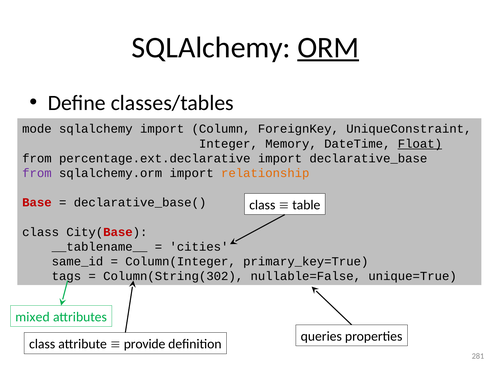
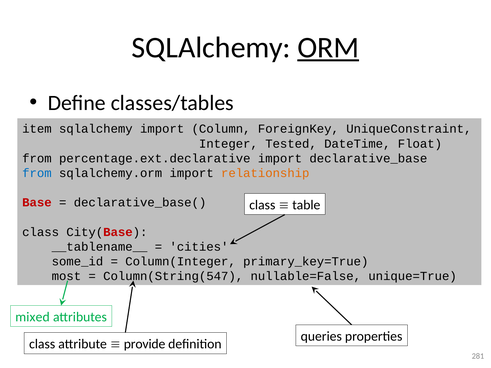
mode: mode -> item
Memory: Memory -> Tested
Float underline: present -> none
from at (37, 173) colour: purple -> blue
same_id: same_id -> some_id
tags: tags -> most
Column(String(302: Column(String(302 -> Column(String(547
